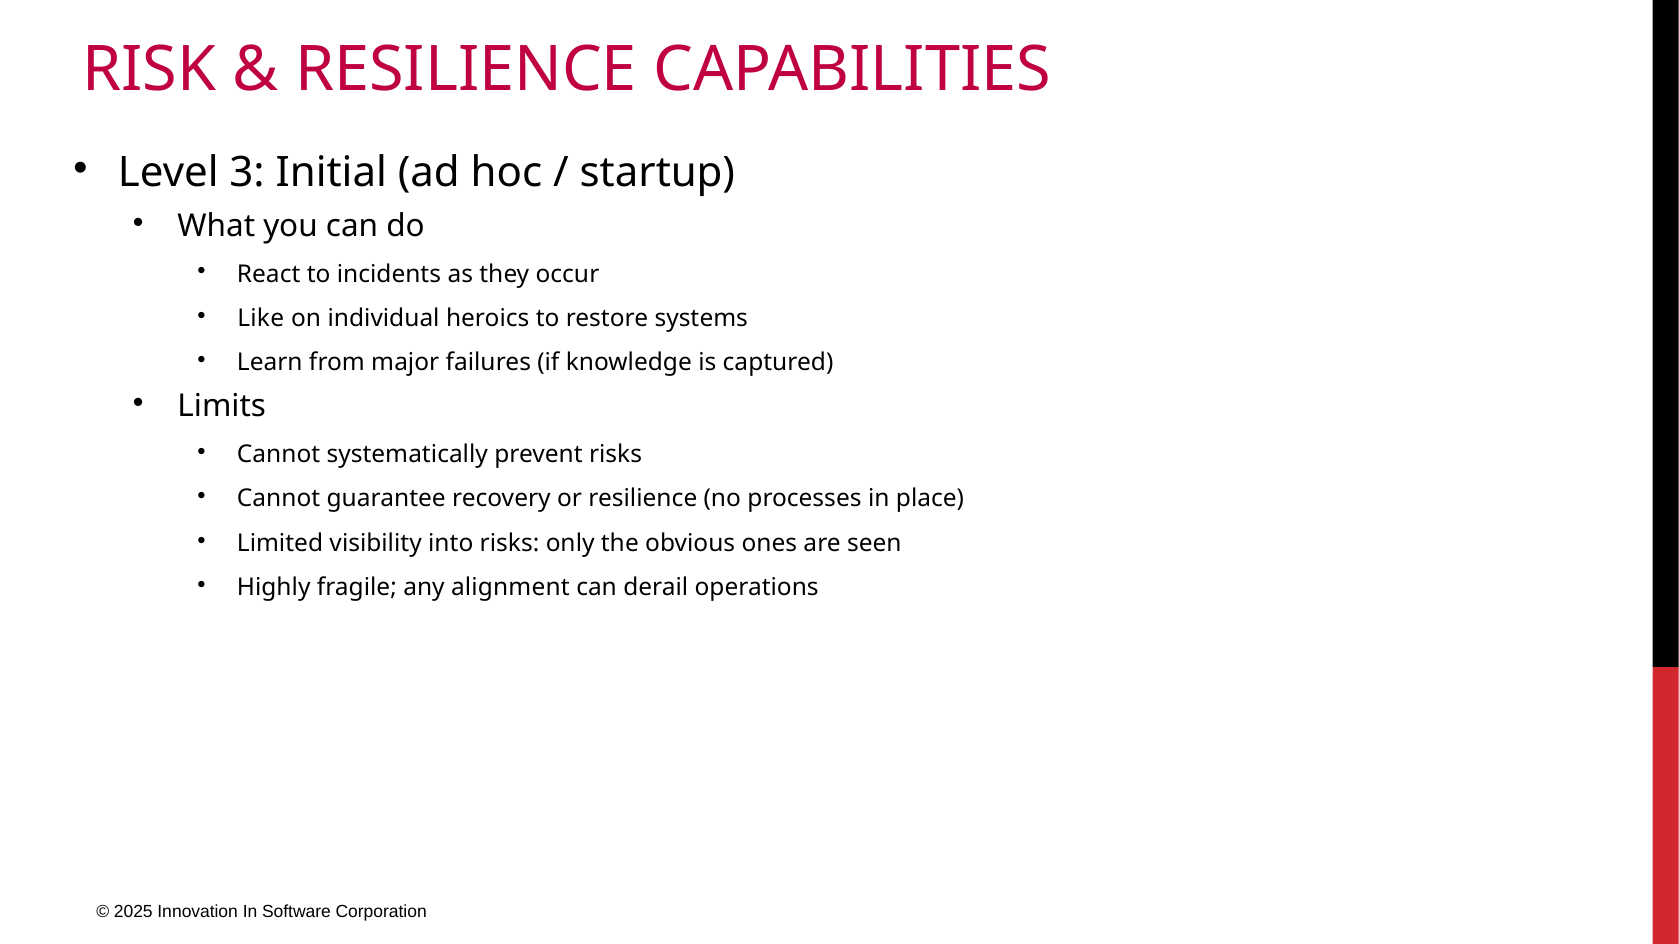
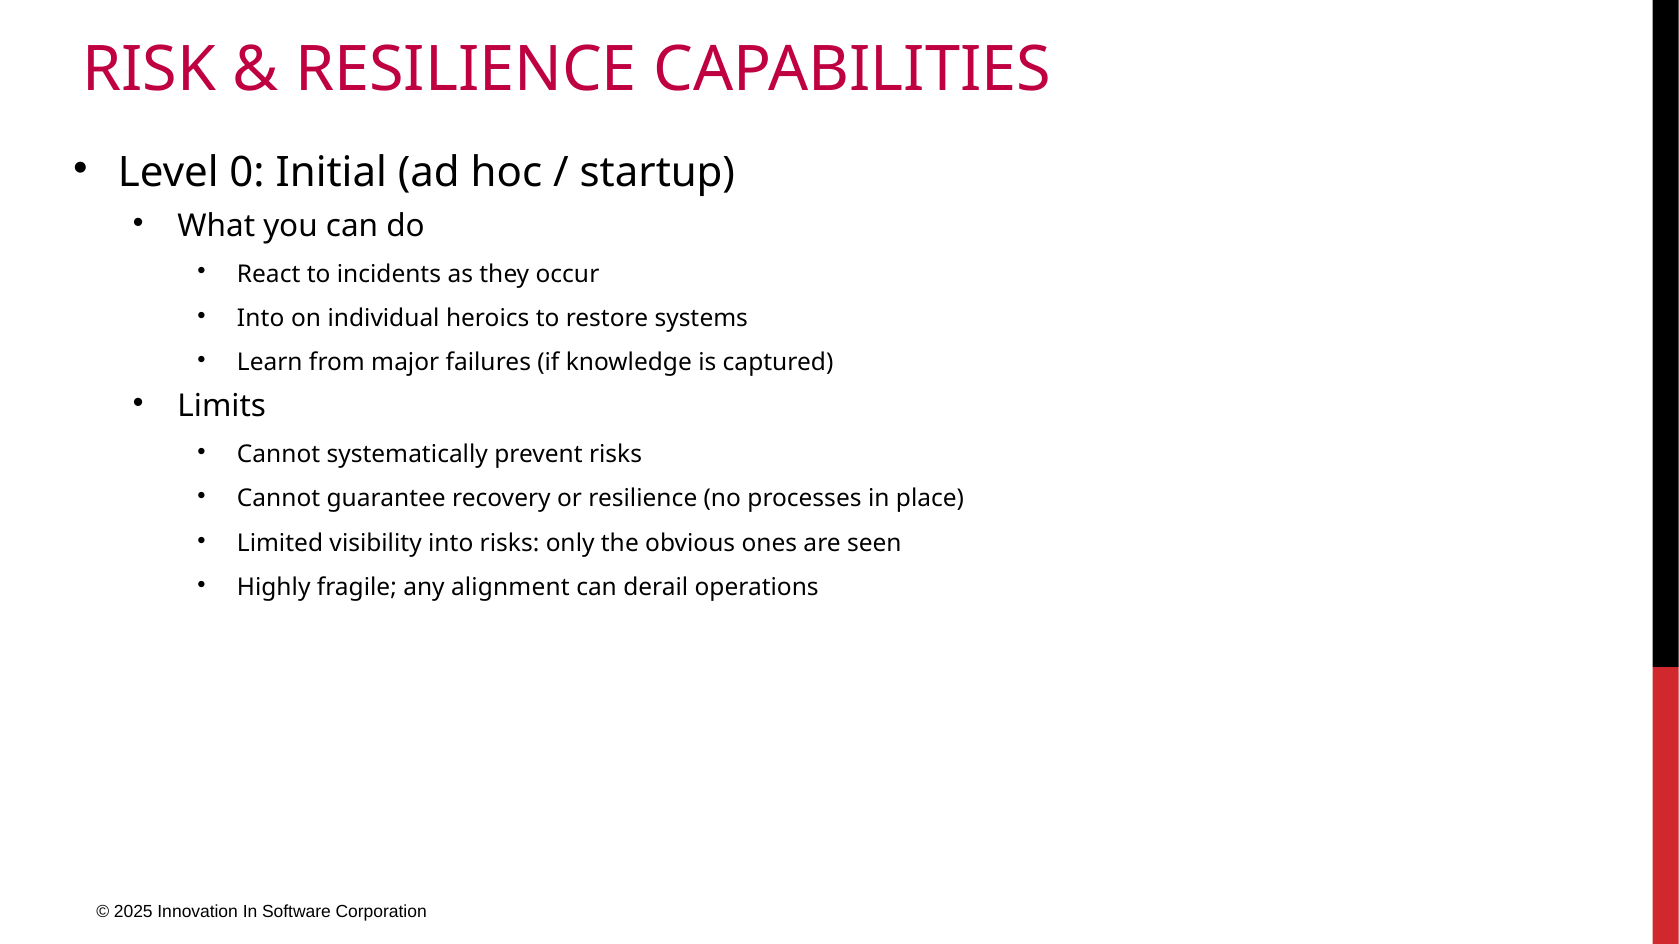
3: 3 -> 0
Like at (261, 318): Like -> Into
